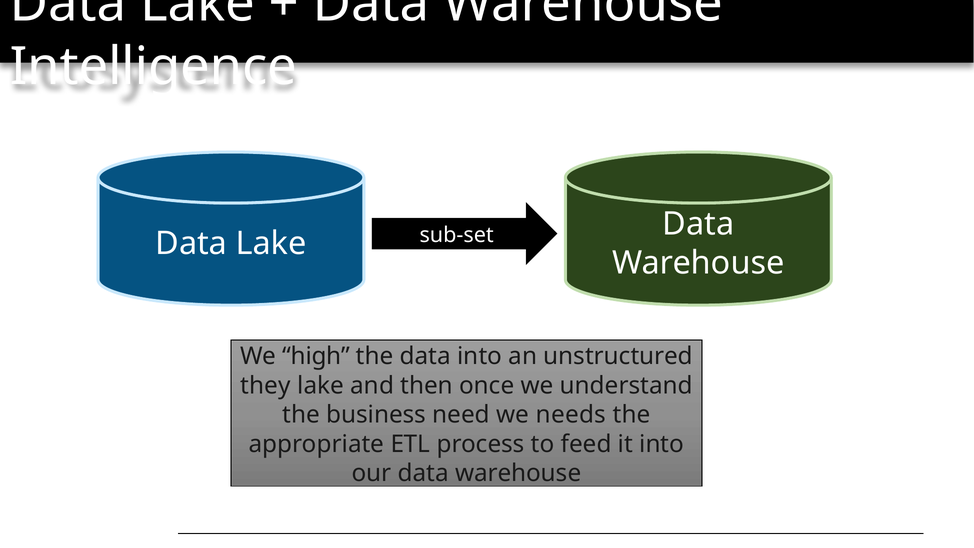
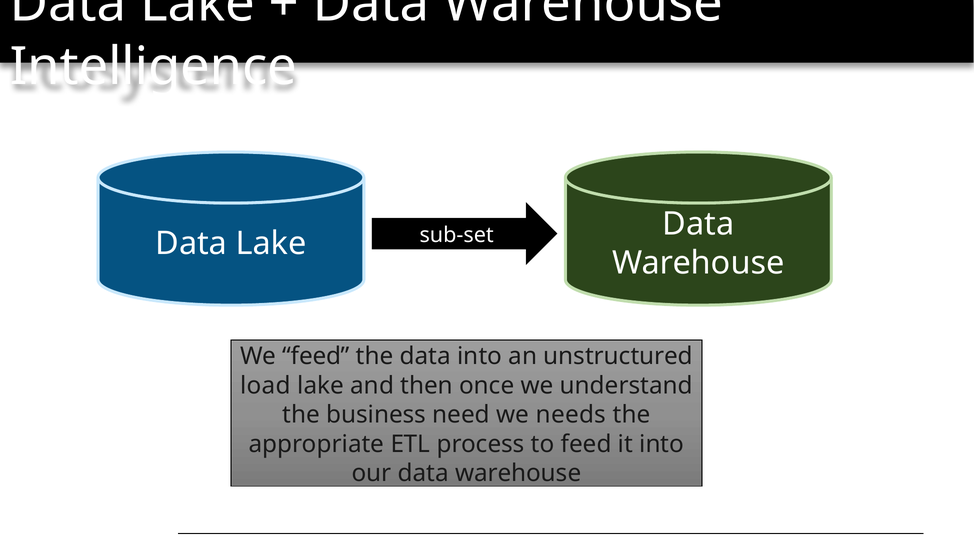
We high: high -> feed
they: they -> load
